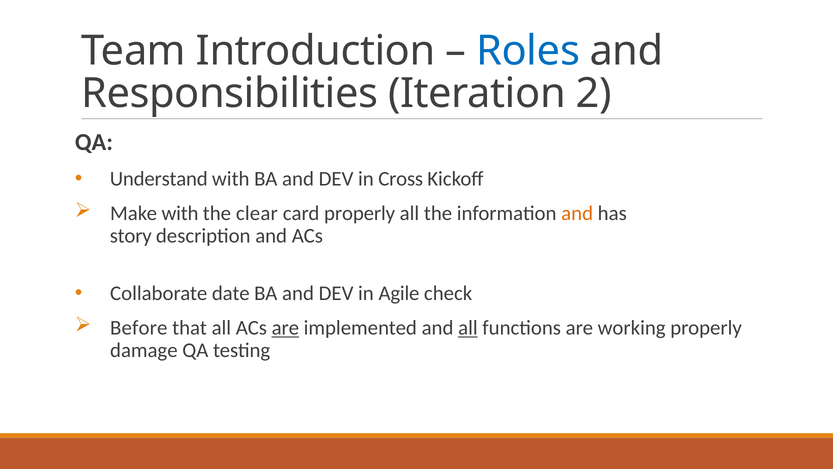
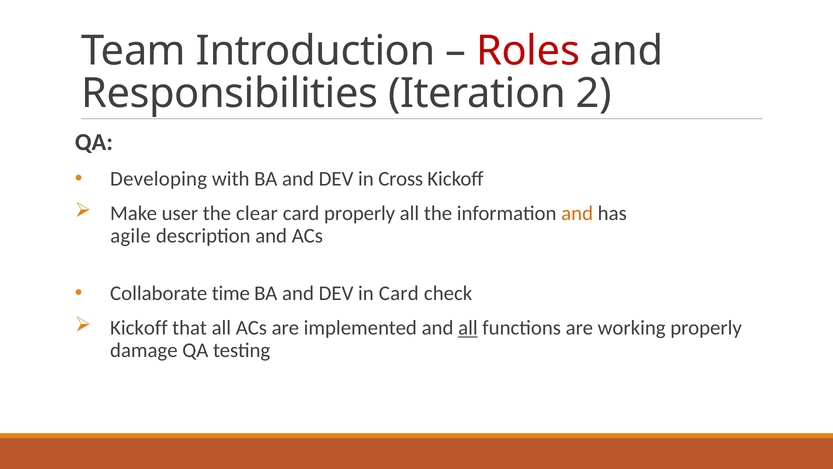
Roles colour: blue -> red
Understand: Understand -> Developing
Make with: with -> user
story: story -> agile
date: date -> time
in Agile: Agile -> Card
Before at (139, 328): Before -> Kickoff
are at (285, 328) underline: present -> none
